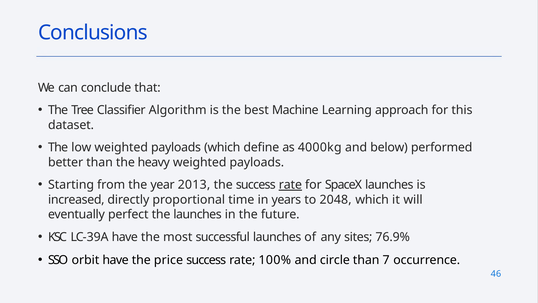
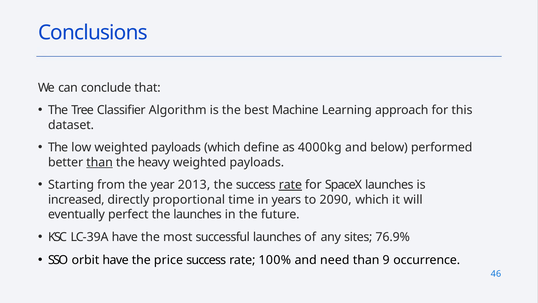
than at (100, 162) underline: none -> present
2048: 2048 -> 2090
circle: circle -> need
7: 7 -> 9
